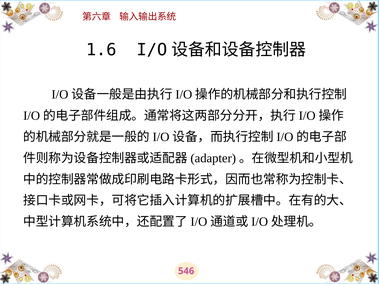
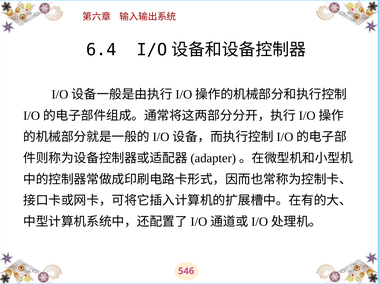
1.6: 1.6 -> 6.4
